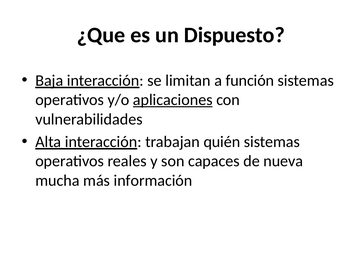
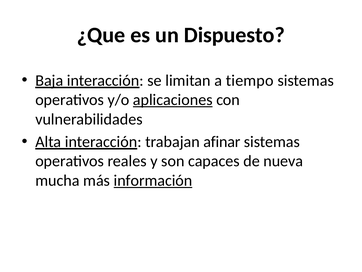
función: función -> tiempo
quién: quién -> afinar
información underline: none -> present
